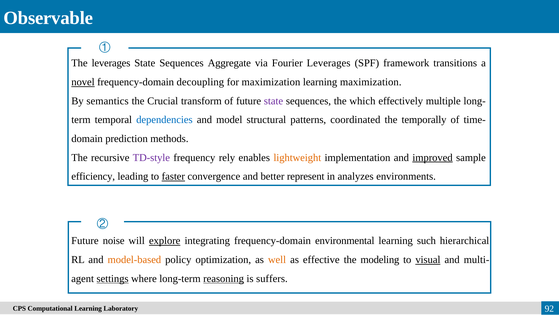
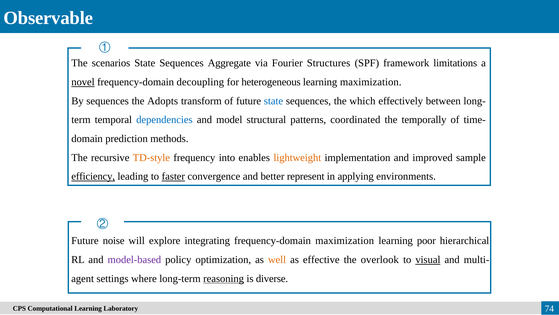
The leverages: leverages -> scenarios
Fourier Leverages: Leverages -> Structures
transitions: transitions -> limitations
for maximization: maximization -> heterogeneous
By semantics: semantics -> sequences
Crucial: Crucial -> Adopts
state at (273, 101) colour: purple -> blue
multiple: multiple -> between
TD-style colour: purple -> orange
rely: rely -> into
improved underline: present -> none
efficiency underline: none -> present
analyzes: analyzes -> applying
explore underline: present -> none
frequency-domain environmental: environmental -> maximization
such: such -> poor
model-based colour: orange -> purple
modeling: modeling -> overlook
settings underline: present -> none
suffers: suffers -> diverse
92: 92 -> 74
